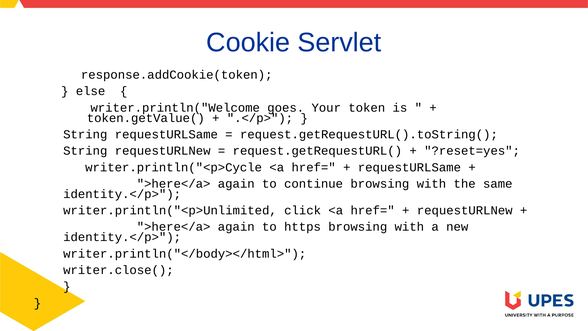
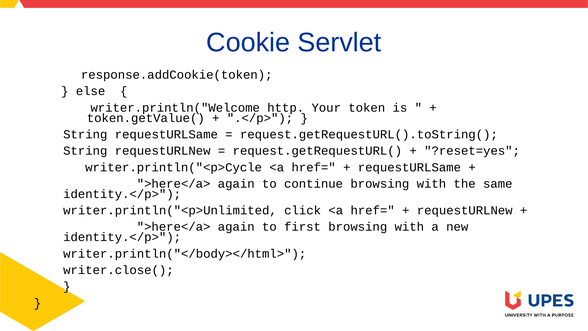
goes: goes -> http
https: https -> first
